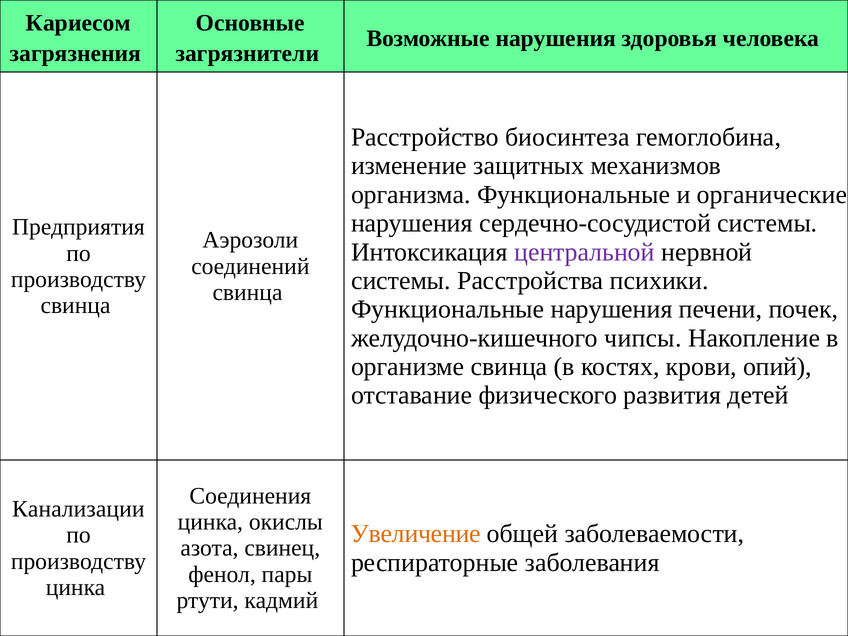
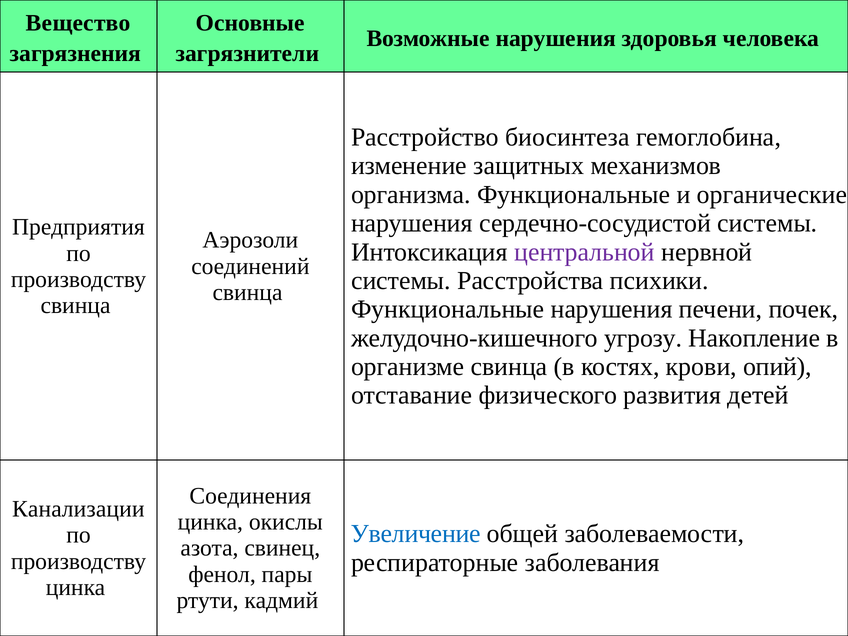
Кариесом: Кариесом -> Вещество
чипсы: чипсы -> угрозу
Увеличение colour: orange -> blue
